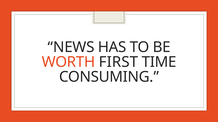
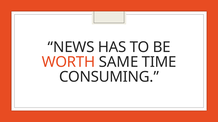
FIRST: FIRST -> SAME
